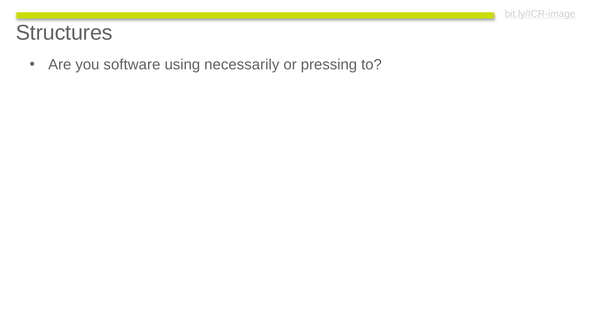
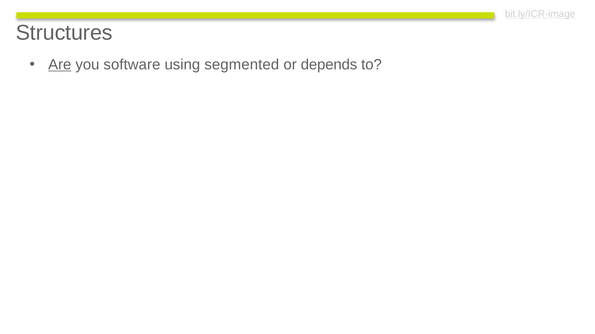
Are underline: none -> present
necessarily: necessarily -> segmented
pressing: pressing -> depends
